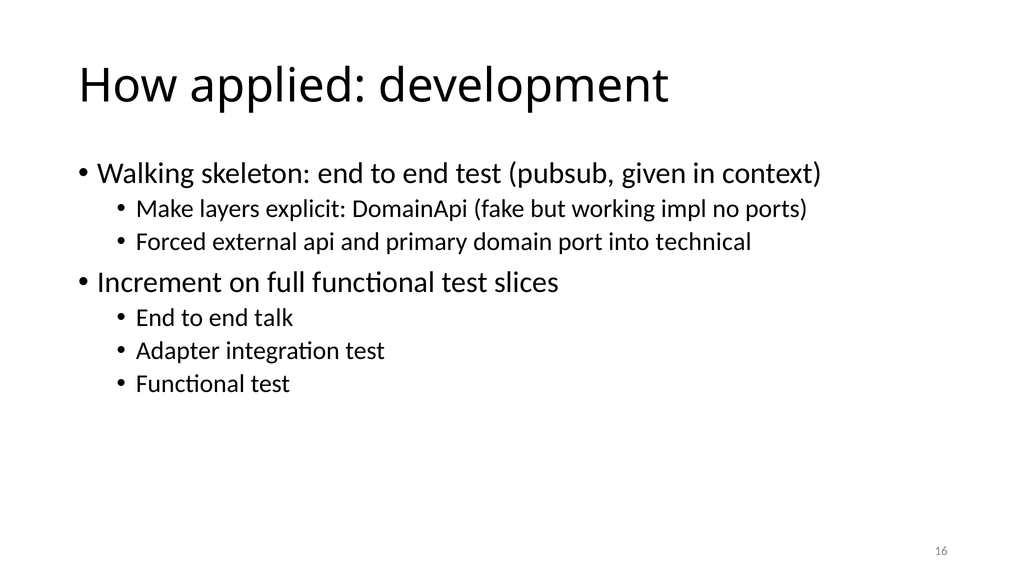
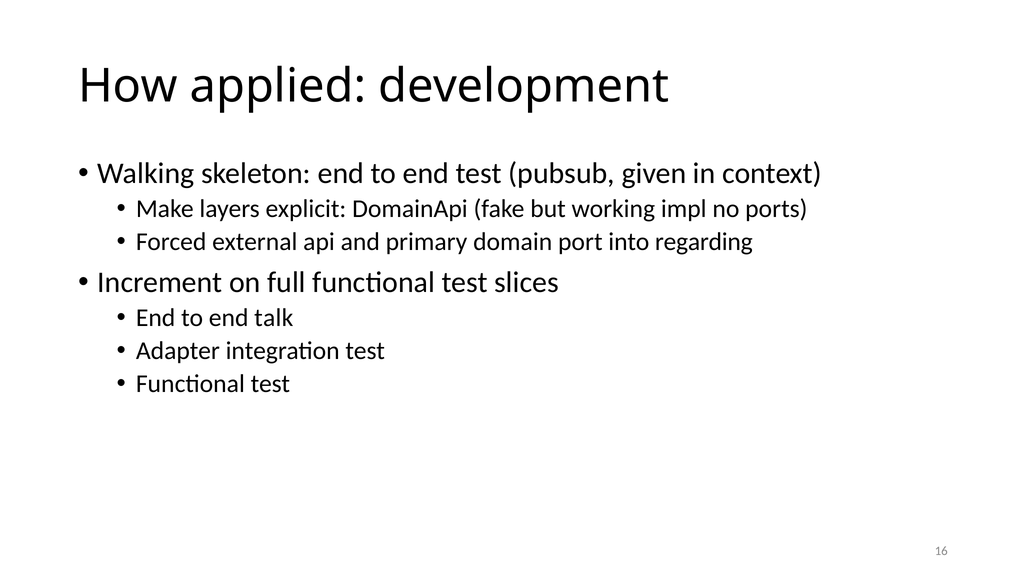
technical: technical -> regarding
